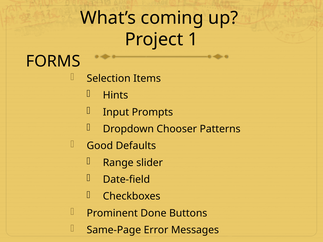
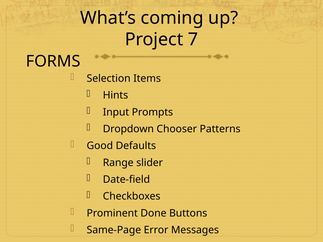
1: 1 -> 7
